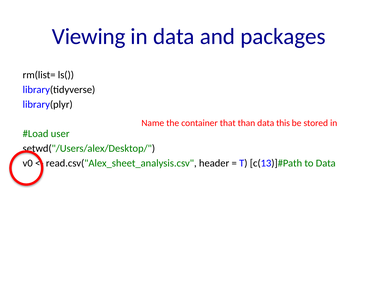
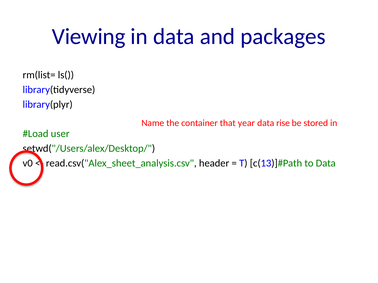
than: than -> year
this: this -> rise
